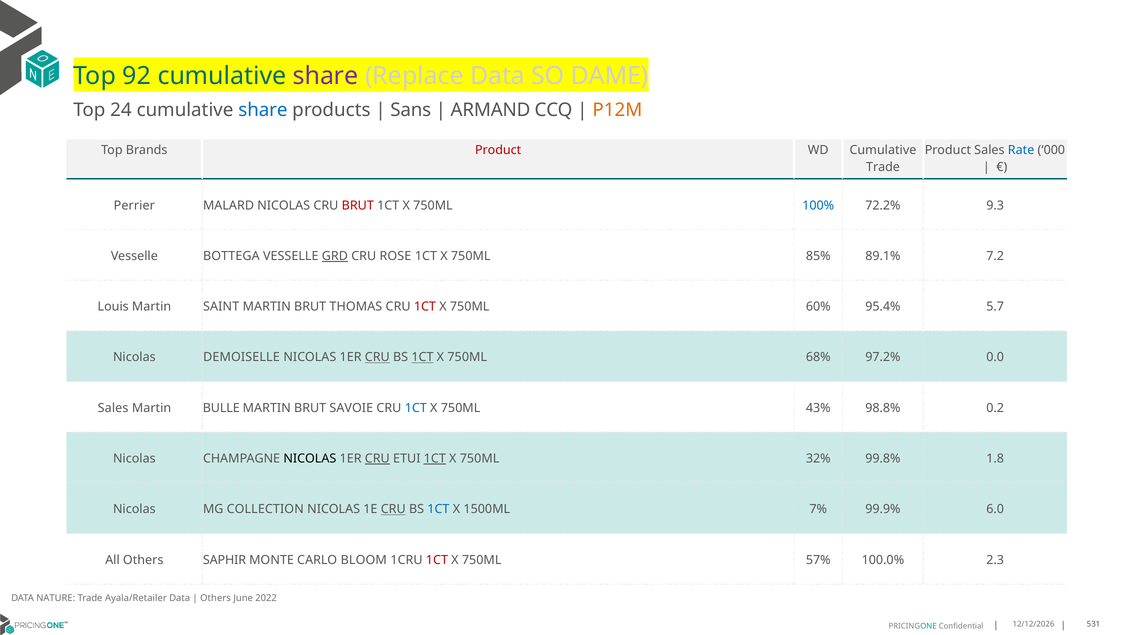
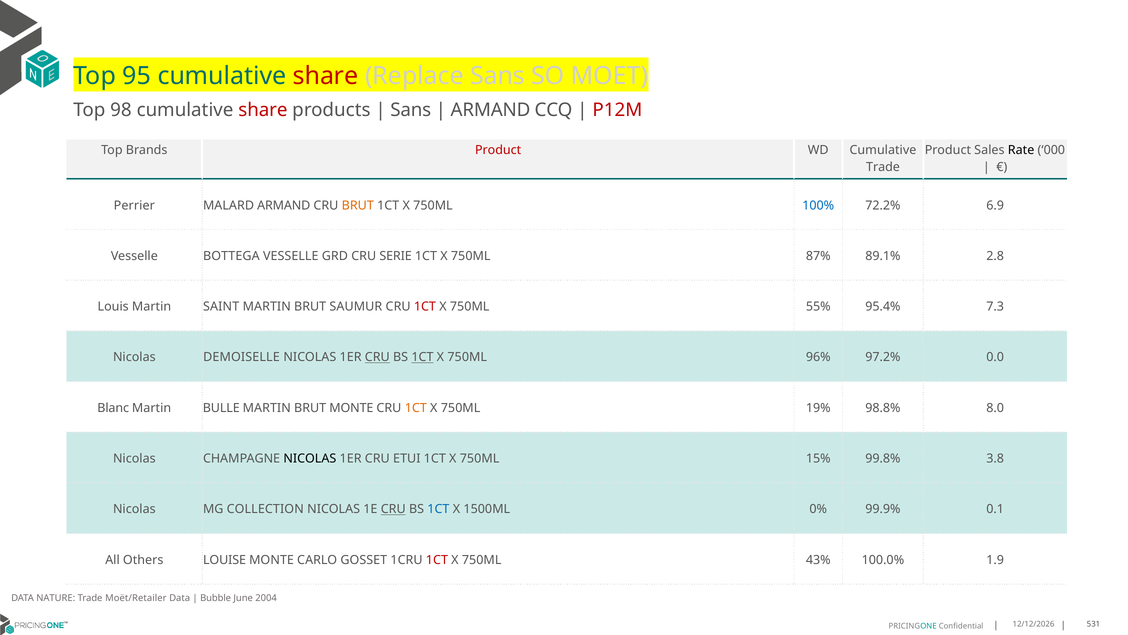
92: 92 -> 95
share at (326, 76) colour: purple -> red
Replace Data: Data -> Sans
DAME: DAME -> MOET
24: 24 -> 98
share at (263, 110) colour: blue -> red
P12M colour: orange -> red
Rate colour: blue -> black
MALARD NICOLAS: NICOLAS -> ARMAND
BRUT at (358, 205) colour: red -> orange
9.3: 9.3 -> 6.9
GRD underline: present -> none
ROSE: ROSE -> SERIE
85%: 85% -> 87%
7.2: 7.2 -> 2.8
THOMAS: THOMAS -> SAUMUR
60%: 60% -> 55%
5.7: 5.7 -> 7.3
68%: 68% -> 96%
Sales at (113, 408): Sales -> Blanc
BRUT SAVOIE: SAVOIE -> MONTE
1CT at (416, 408) colour: blue -> orange
43%: 43% -> 19%
0.2: 0.2 -> 8.0
CRU at (377, 458) underline: present -> none
1CT at (435, 458) underline: present -> none
32%: 32% -> 15%
1.8: 1.8 -> 3.8
7%: 7% -> 0%
6.0: 6.0 -> 0.1
SAPHIR: SAPHIR -> LOUISE
BLOOM: BLOOM -> GOSSET
57%: 57% -> 43%
2.3: 2.3 -> 1.9
Ayala/Retailer: Ayala/Retailer -> Moët/Retailer
Others at (216, 598): Others -> Bubble
2022: 2022 -> 2004
